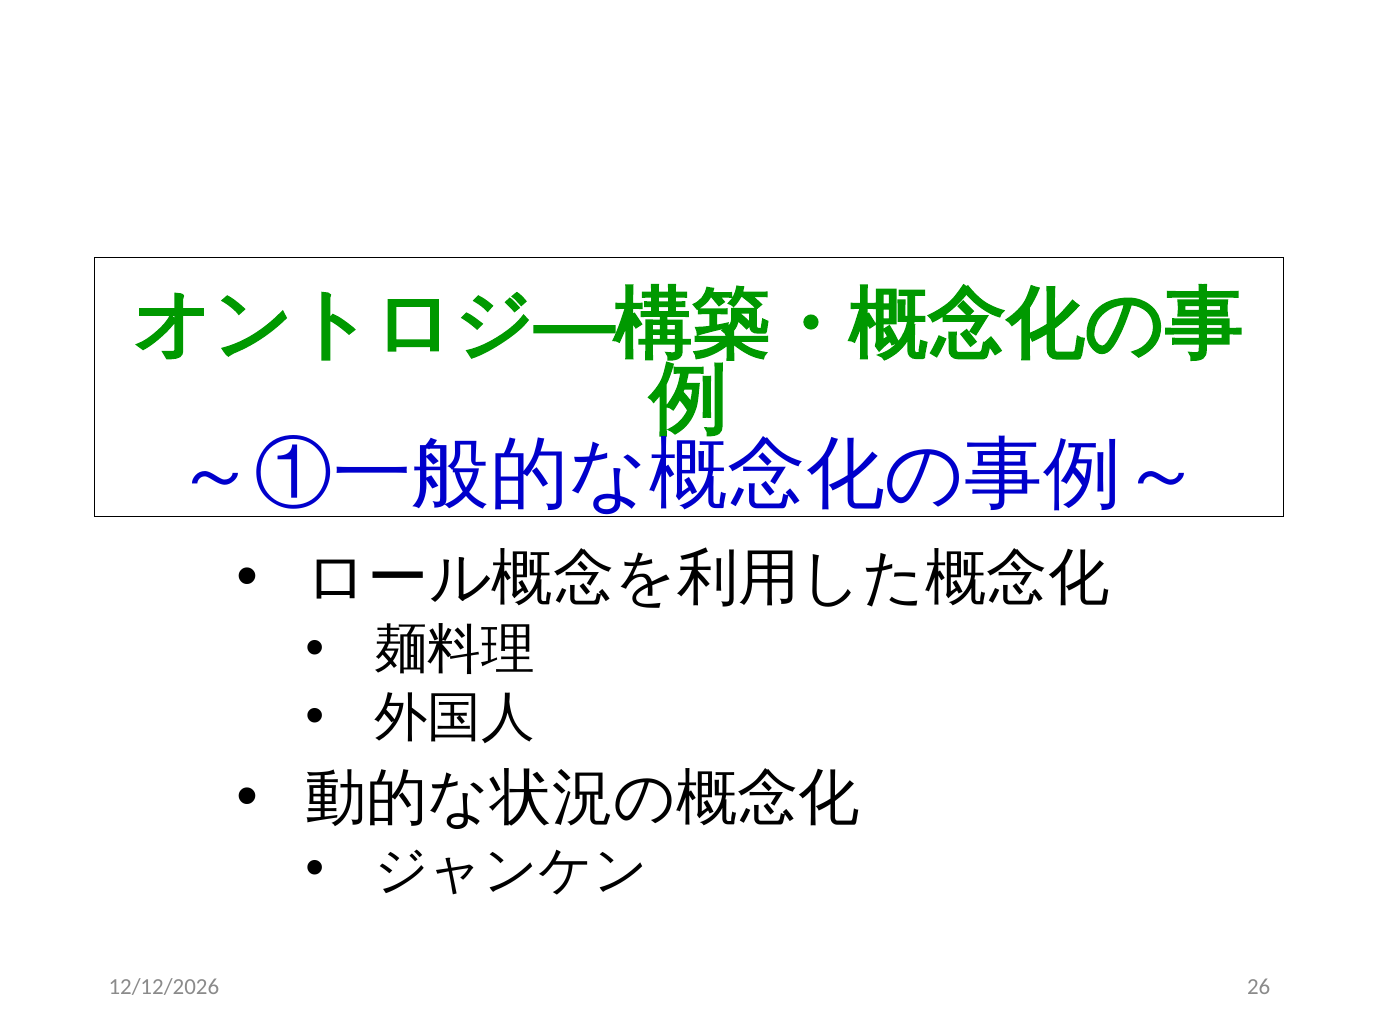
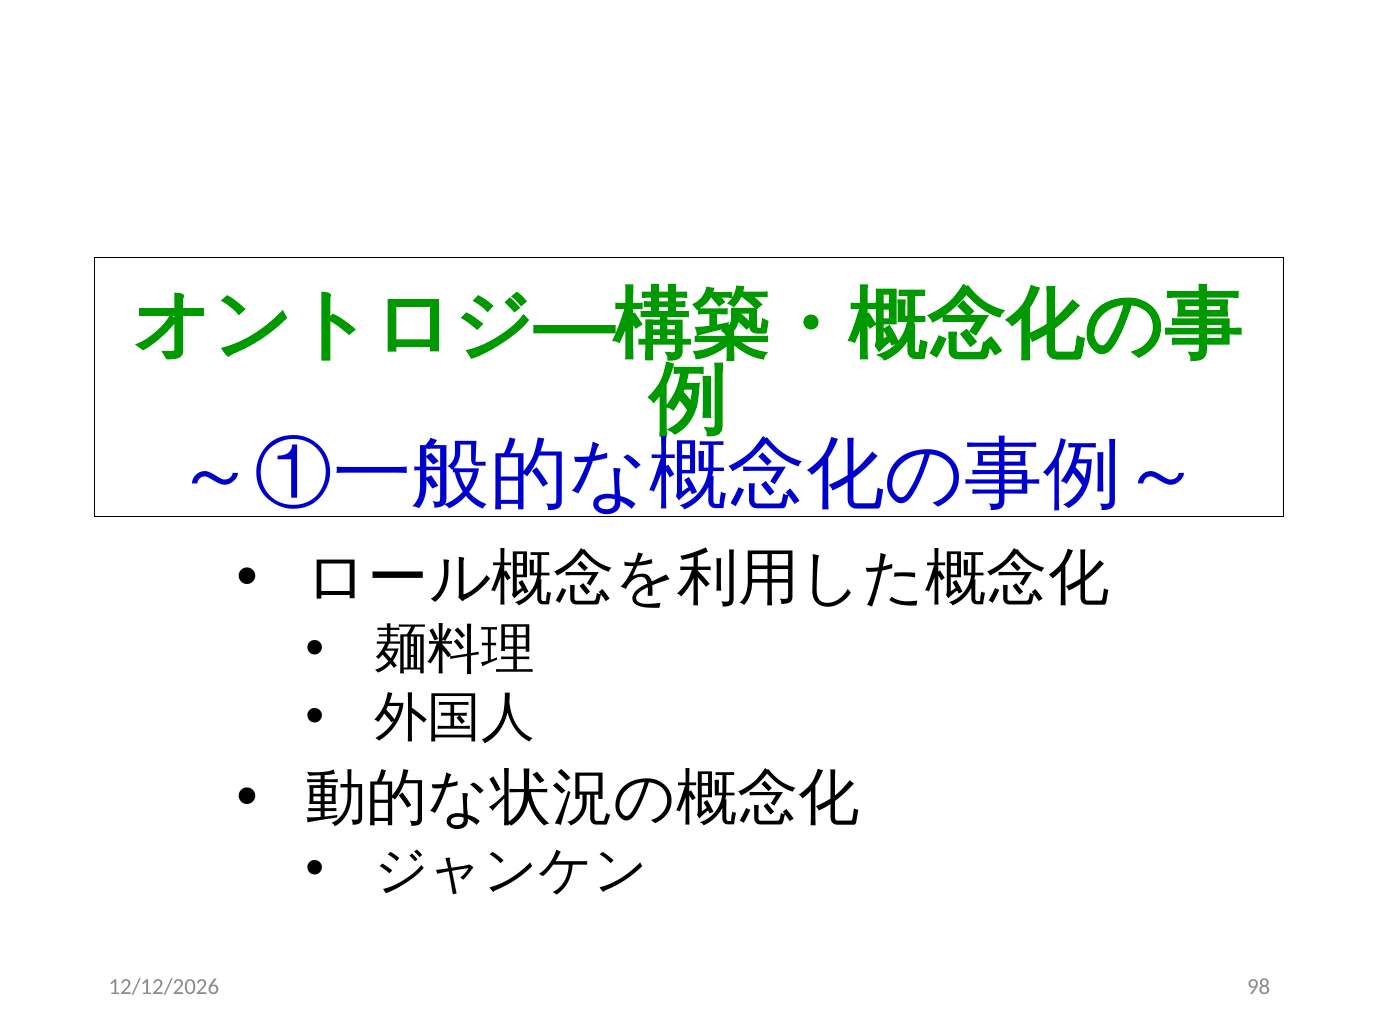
26: 26 -> 98
